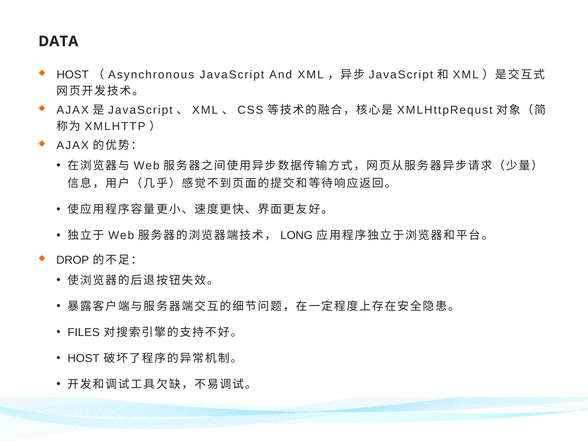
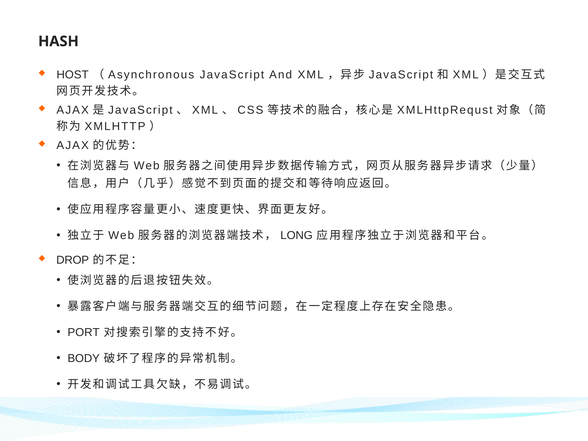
DATA: DATA -> HASH
FILES: FILES -> PORT
HOST at (84, 358): HOST -> BODY
